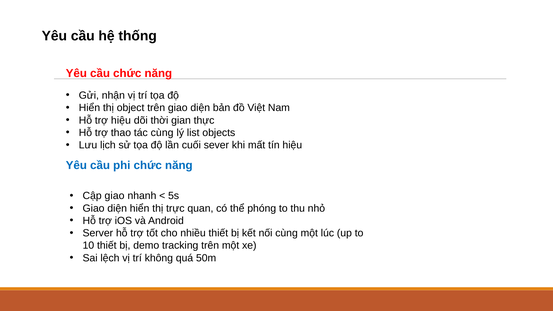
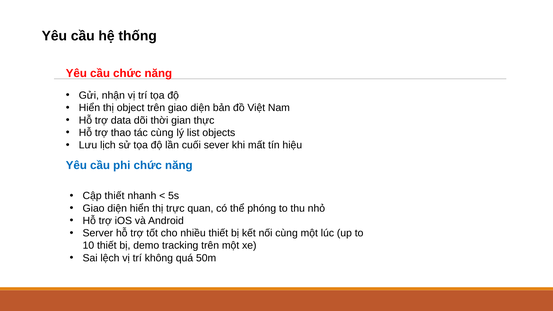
trợ hiệu: hiệu -> data
Cập giao: giao -> thiết
